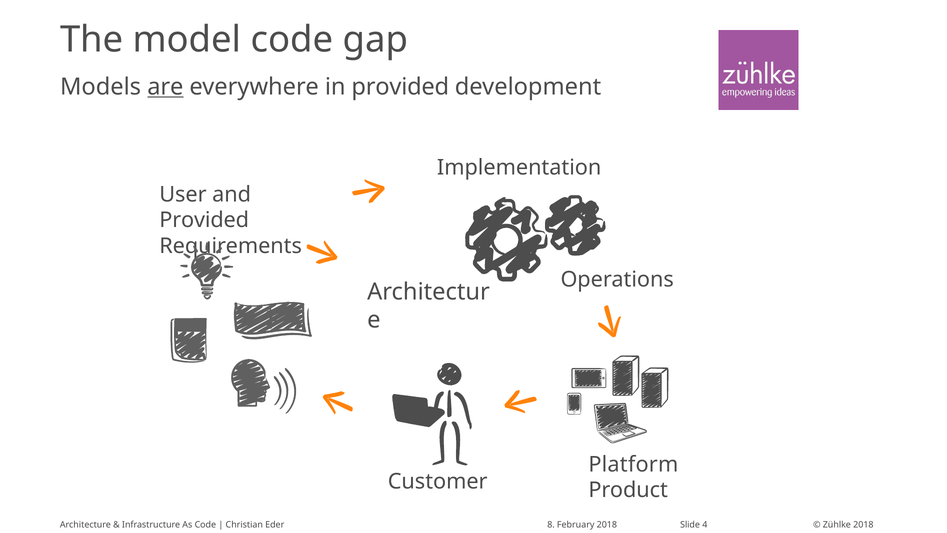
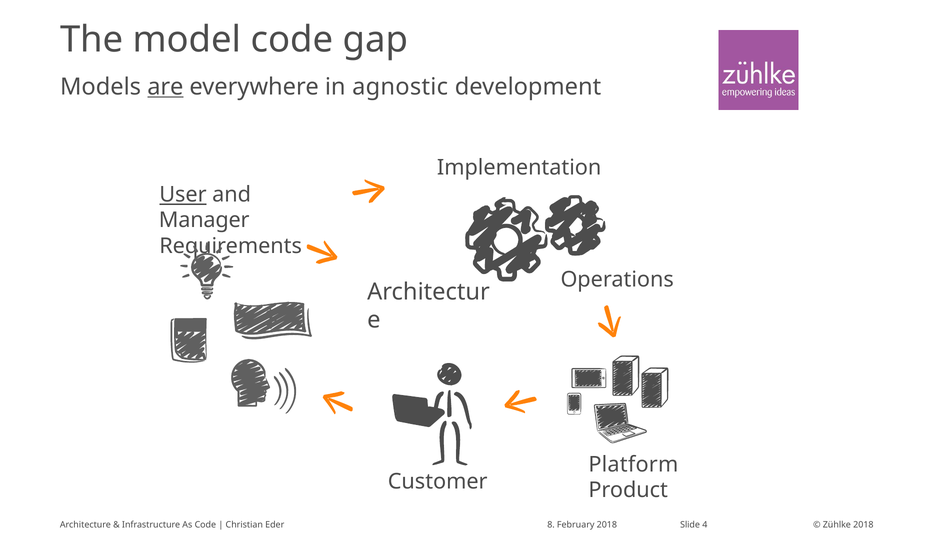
in provided: provided -> agnostic
User underline: none -> present
Provided at (204, 220): Provided -> Manager
